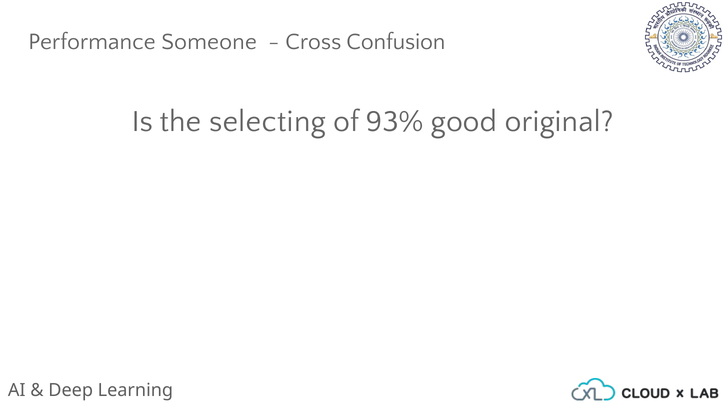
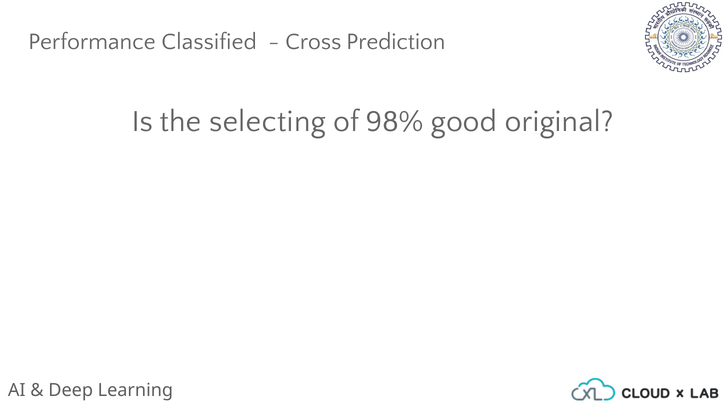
Someone: Someone -> Classified
Confusion: Confusion -> Prediction
93%: 93% -> 98%
